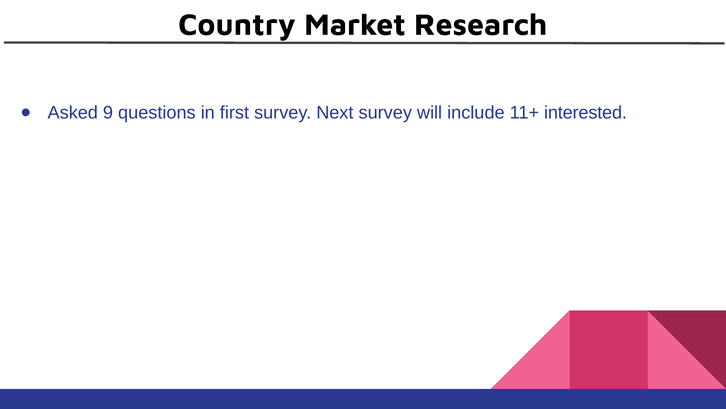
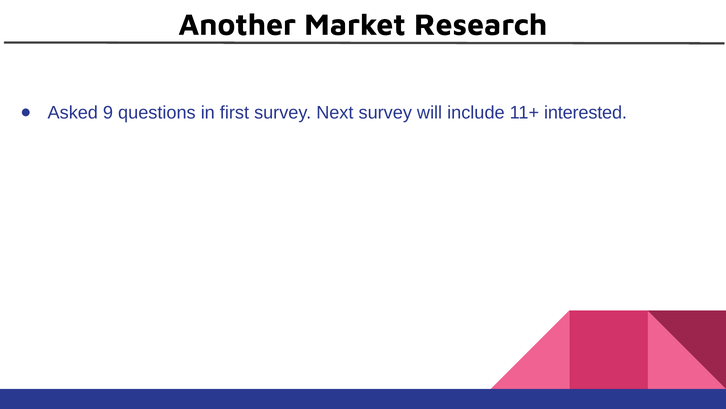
Country: Country -> Another
